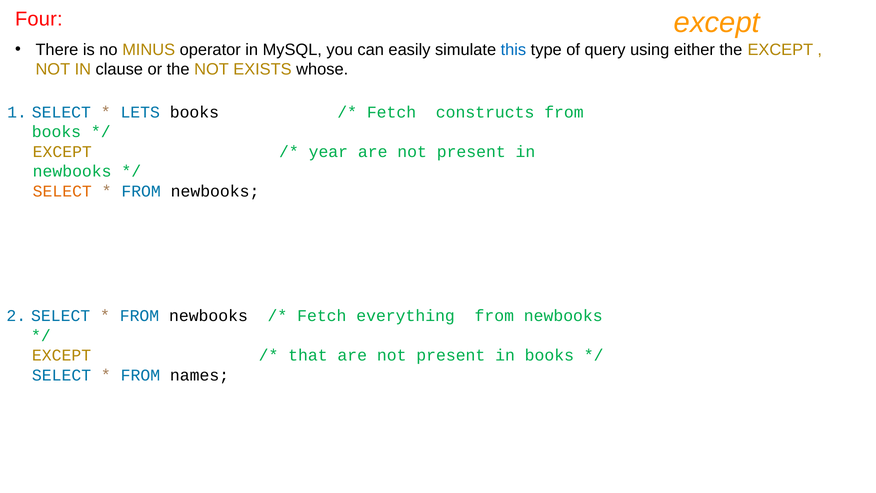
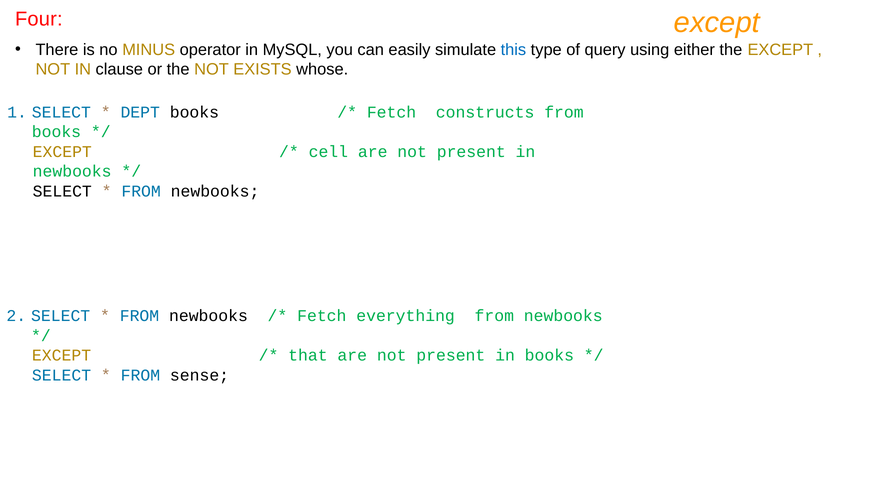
LETS: LETS -> DEPT
year: year -> cell
SELECT at (62, 191) colour: orange -> black
names: names -> sense
